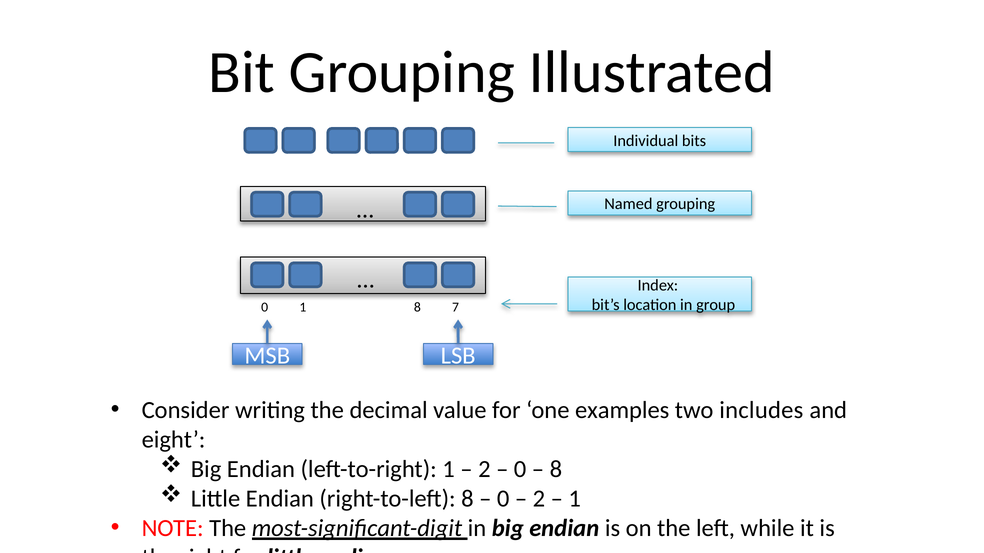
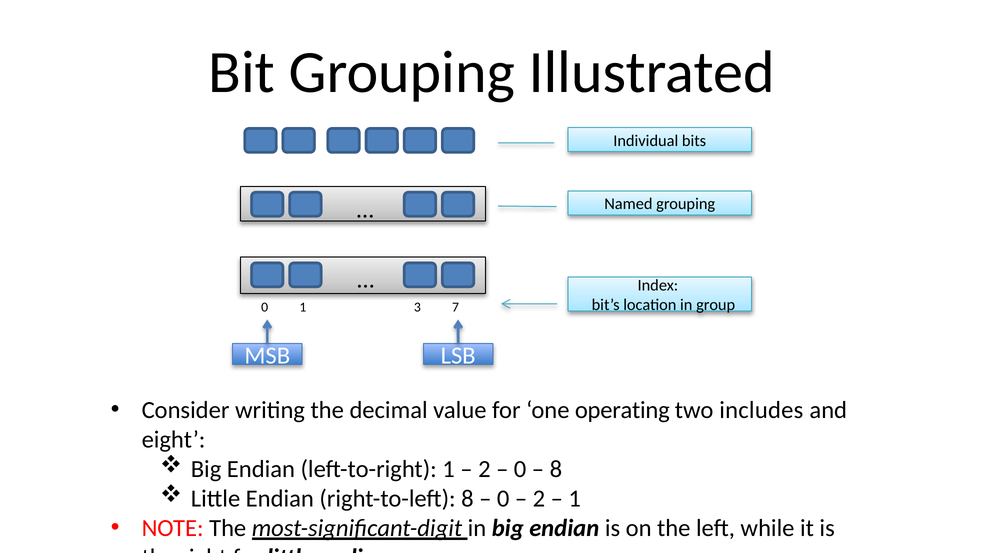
1 8: 8 -> 3
examples: examples -> operating
